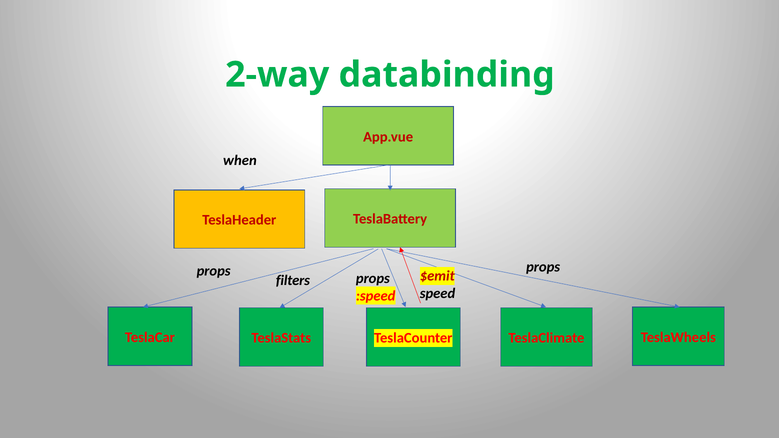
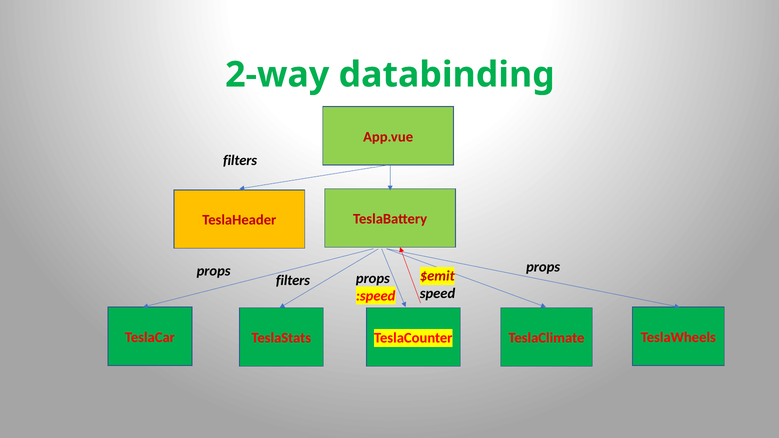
when at (240, 160): when -> filters
